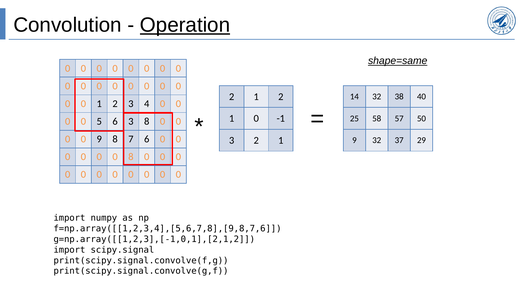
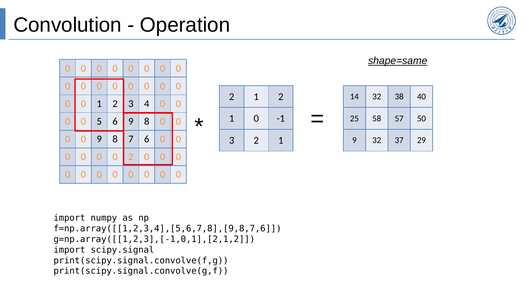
Operation underline: present -> none
6 3: 3 -> 9
8 at (131, 157): 8 -> 2
